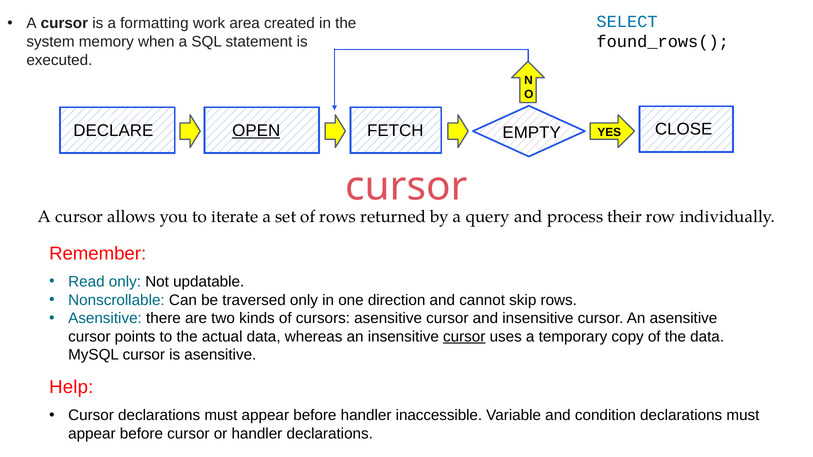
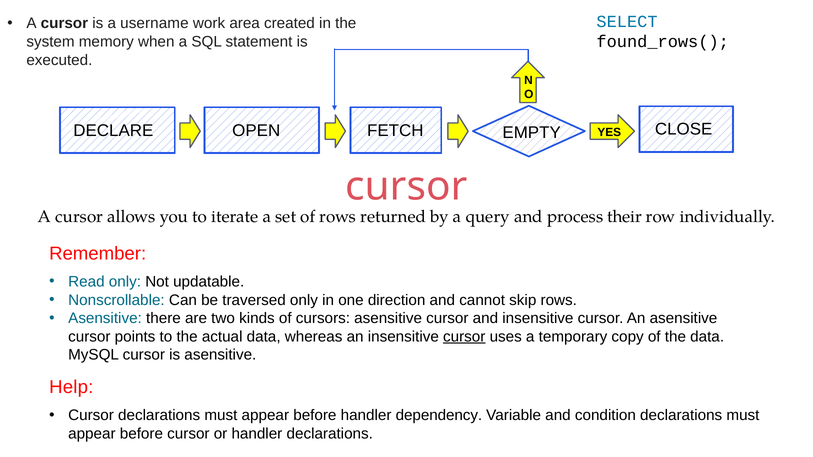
formatting: formatting -> username
OPEN underline: present -> none
inaccessible: inaccessible -> dependency
